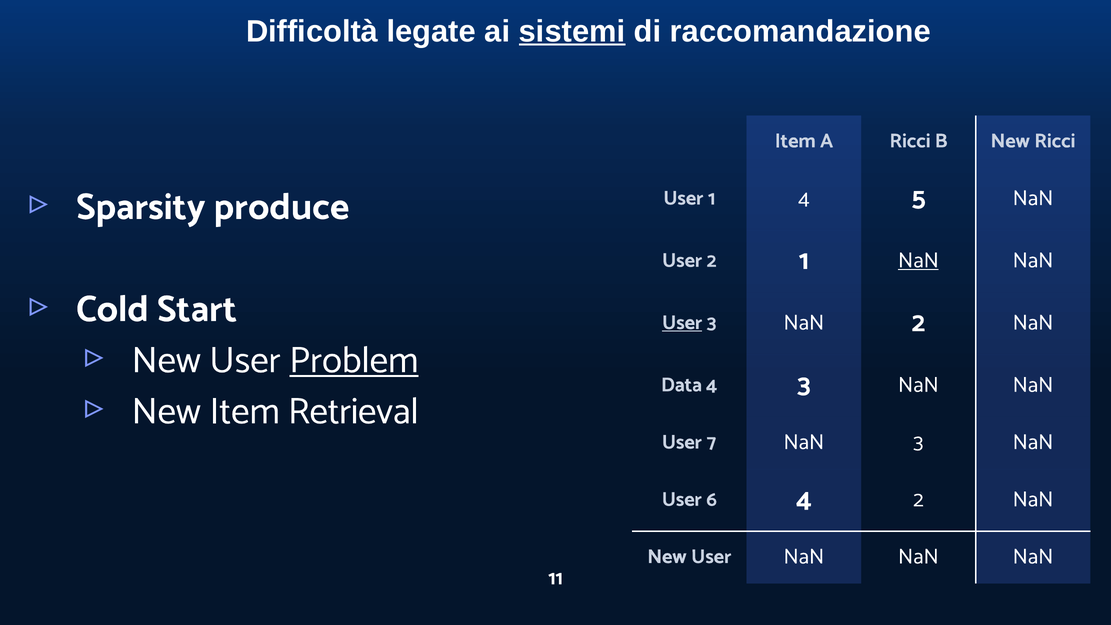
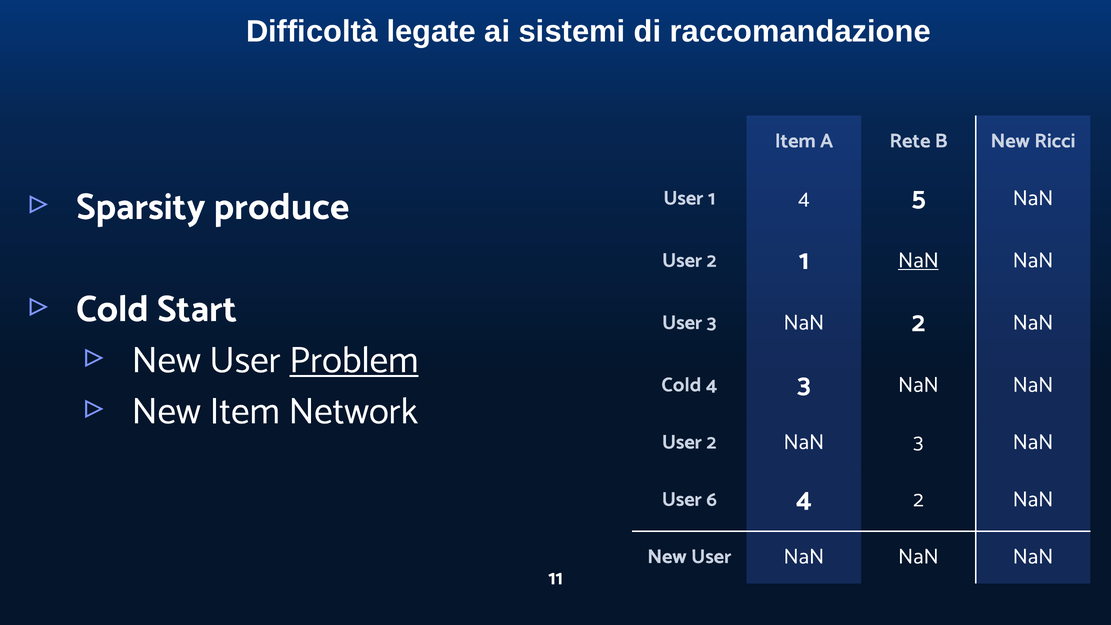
sistemi underline: present -> none
A Ricci: Ricci -> Rete
User at (682, 322) underline: present -> none
Data at (682, 385): Data -> Cold
Retrieval: Retrieval -> Network
7 at (711, 442): 7 -> 2
